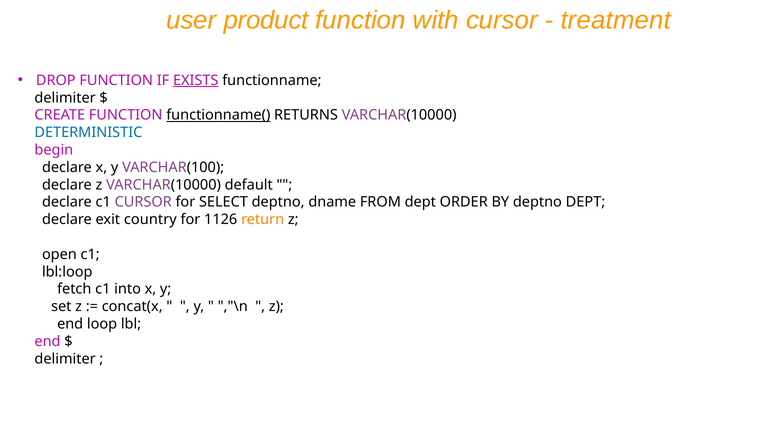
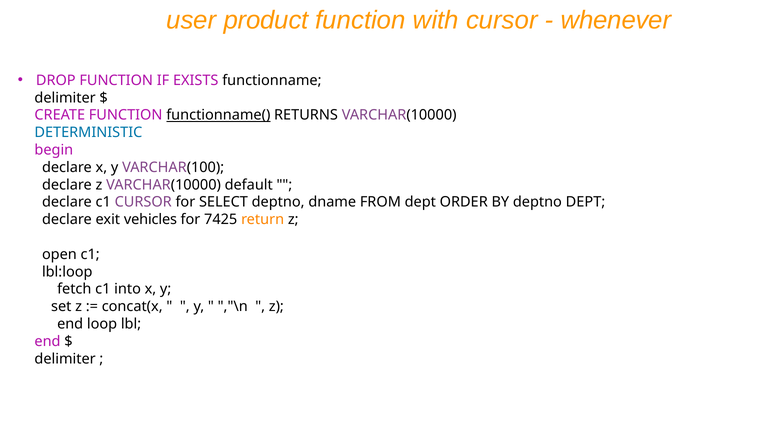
treatment: treatment -> whenever
EXISTS underline: present -> none
country: country -> vehicles
1126: 1126 -> 7425
